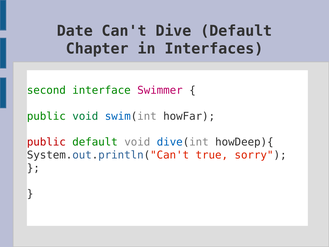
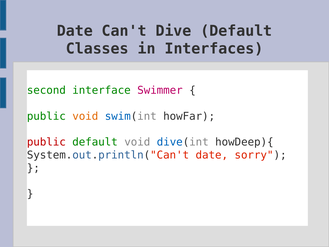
Chapter: Chapter -> Classes
void at (85, 116) colour: green -> orange
System.out.println("Can't true: true -> date
